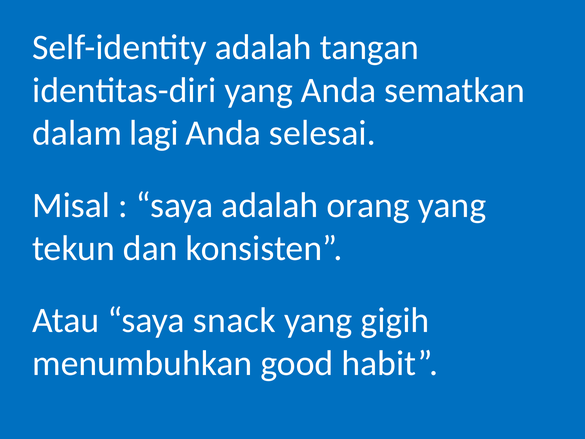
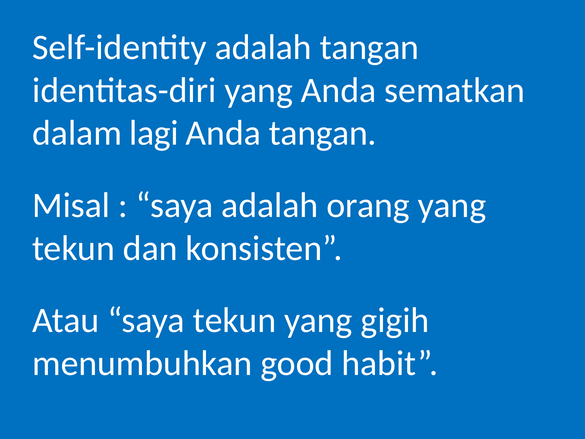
Anda selesai: selesai -> tangan
saya snack: snack -> tekun
